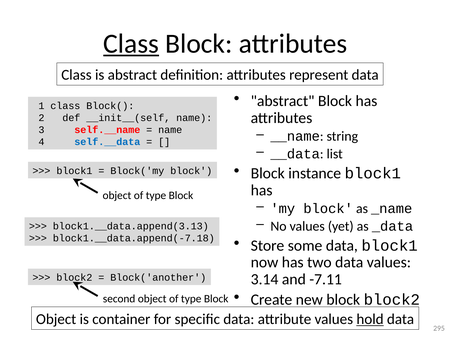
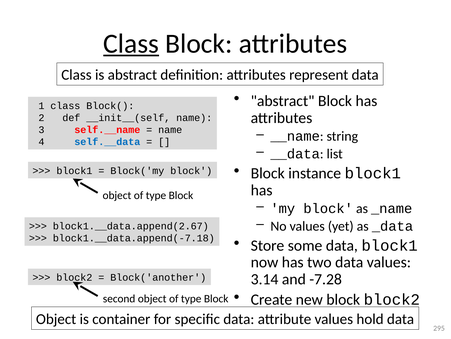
block1.__data.append(3.13: block1.__data.append(3.13 -> block1.__data.append(2.67
-7.11: -7.11 -> -7.28
hold underline: present -> none
